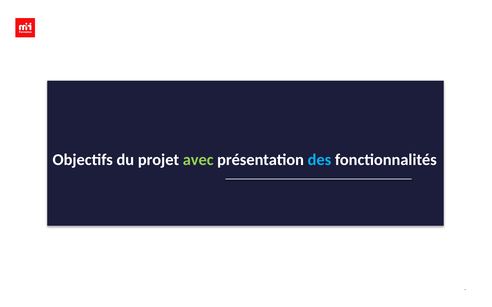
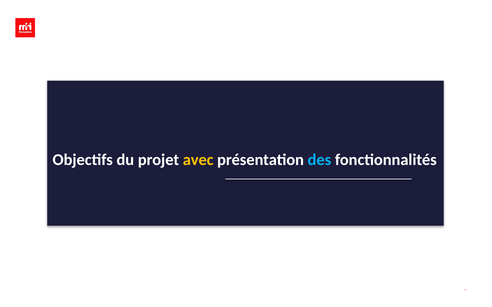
avec colour: light green -> yellow
